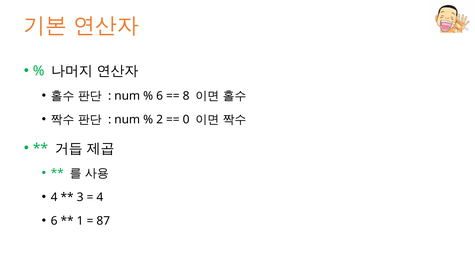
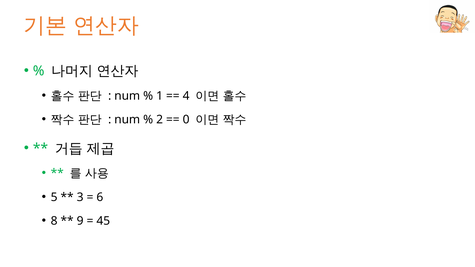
6 at (160, 96): 6 -> 1
8: 8 -> 4
4 at (54, 197): 4 -> 5
4 at (100, 197): 4 -> 6
6 at (54, 221): 6 -> 8
1: 1 -> 9
87: 87 -> 45
